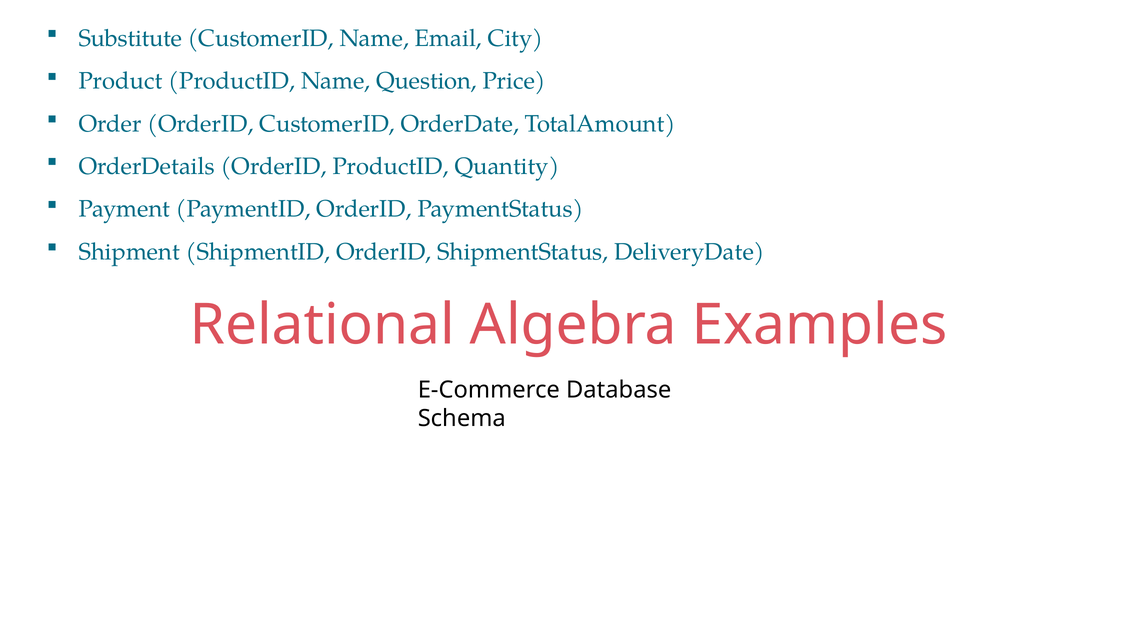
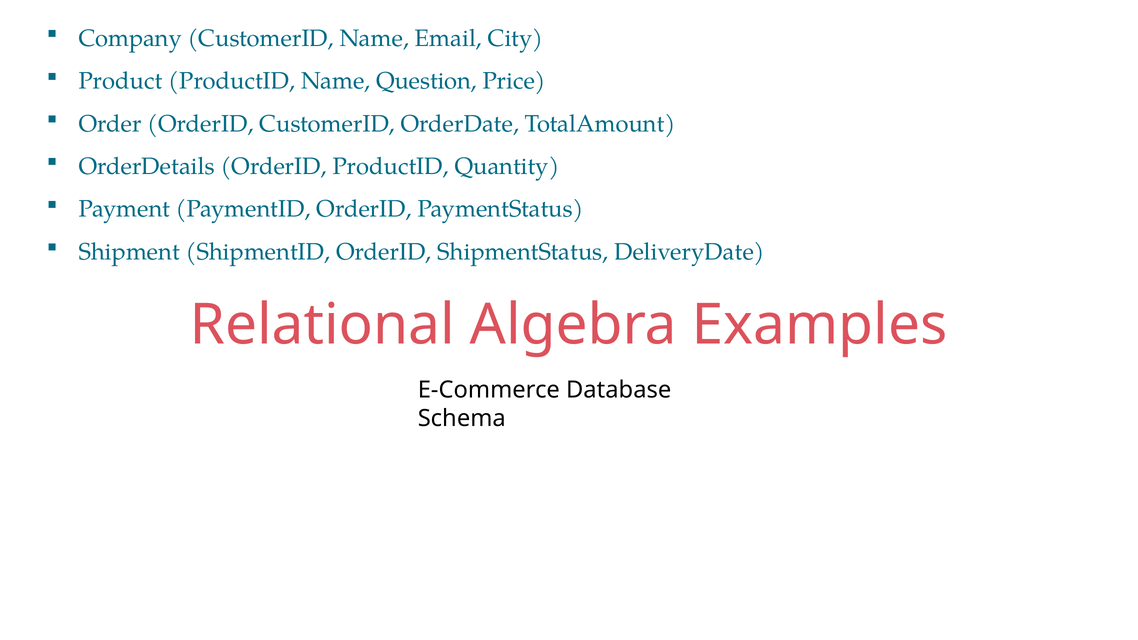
Substitute: Substitute -> Company
